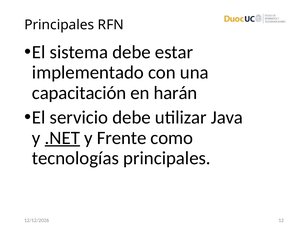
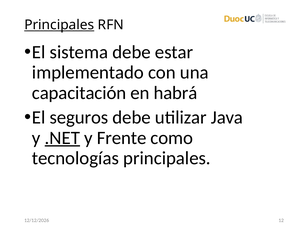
Principales at (59, 25) underline: none -> present
harán: harán -> habrá
servicio: servicio -> seguros
